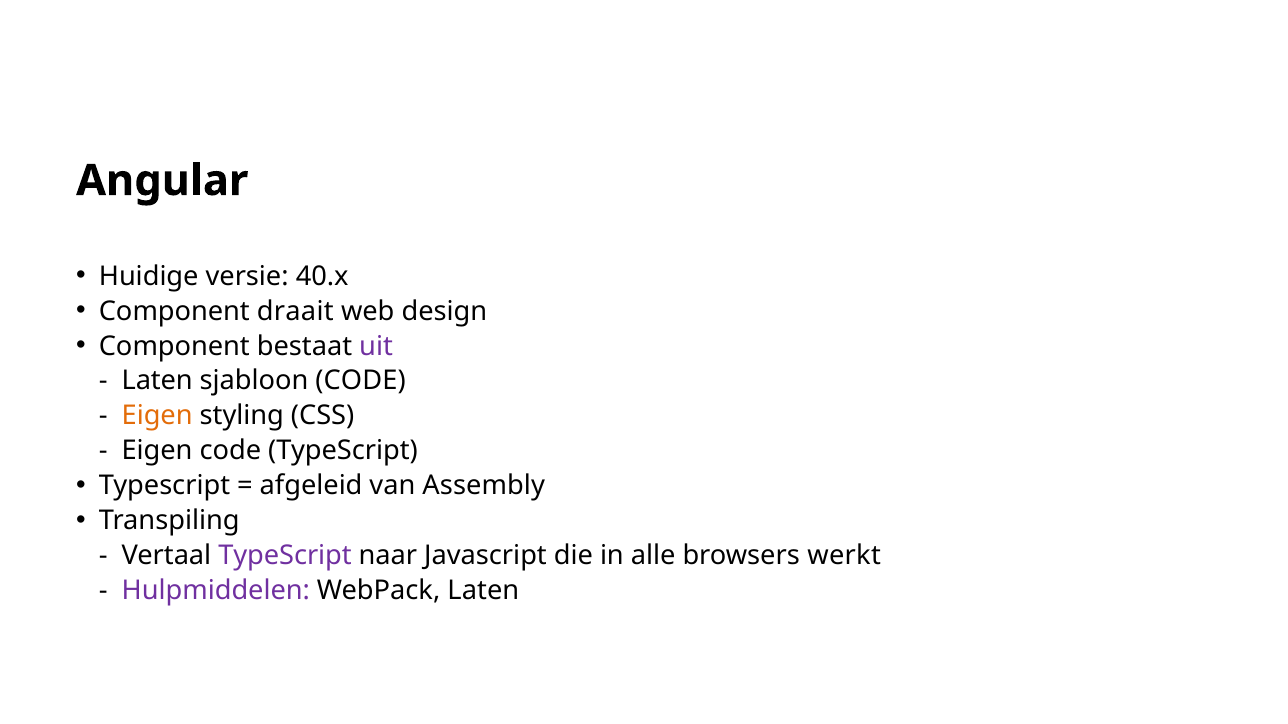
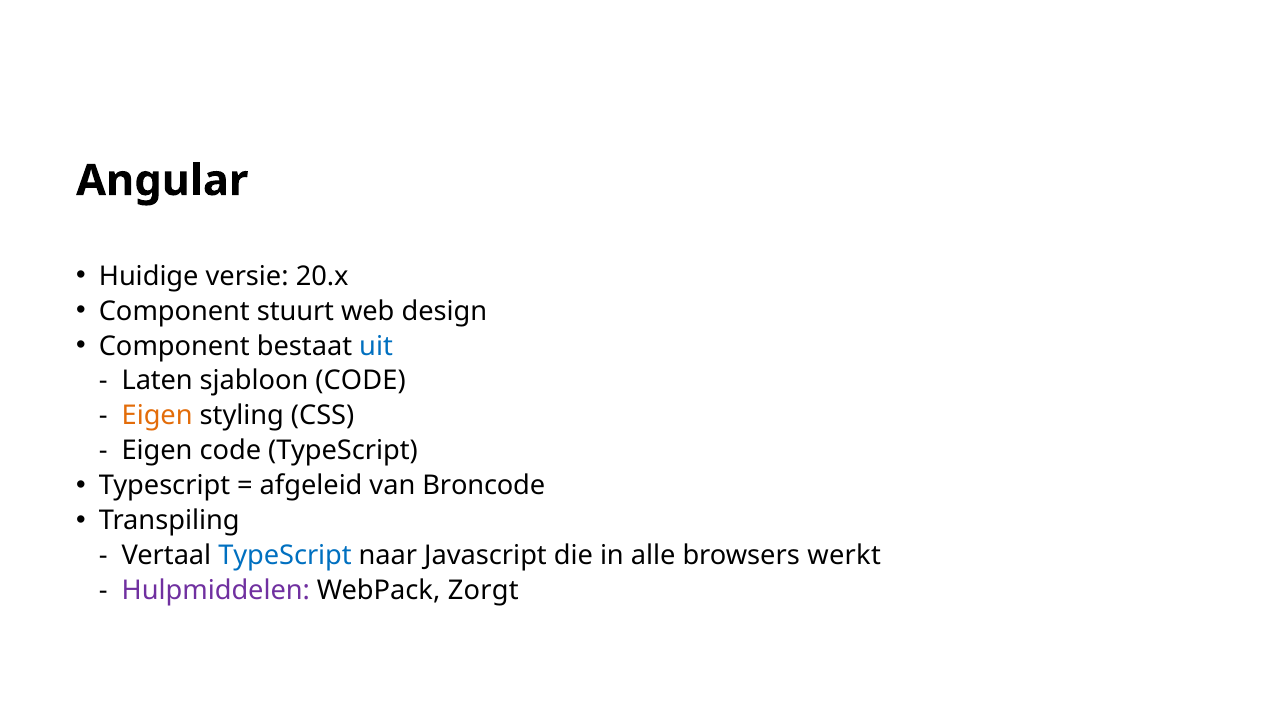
40.x: 40.x -> 20.x
draait: draait -> stuurt
uit colour: purple -> blue
Assembly: Assembly -> Broncode
TypeScript at (285, 556) colour: purple -> blue
WebPack Laten: Laten -> Zorgt
